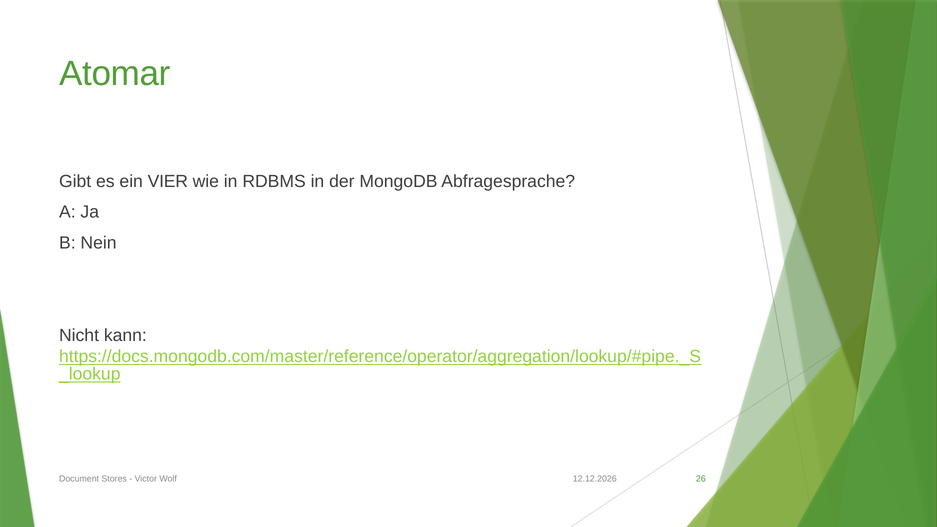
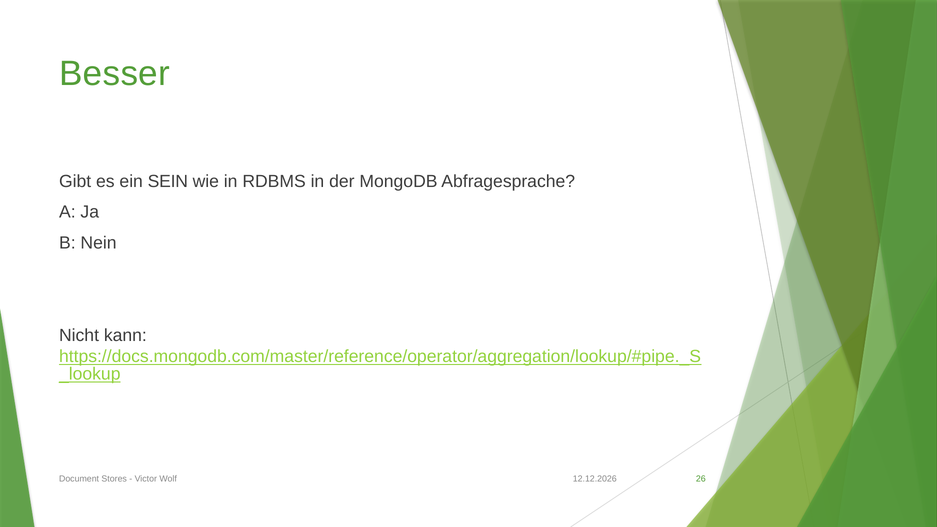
Atomar: Atomar -> Besser
VIER: VIER -> SEIN
